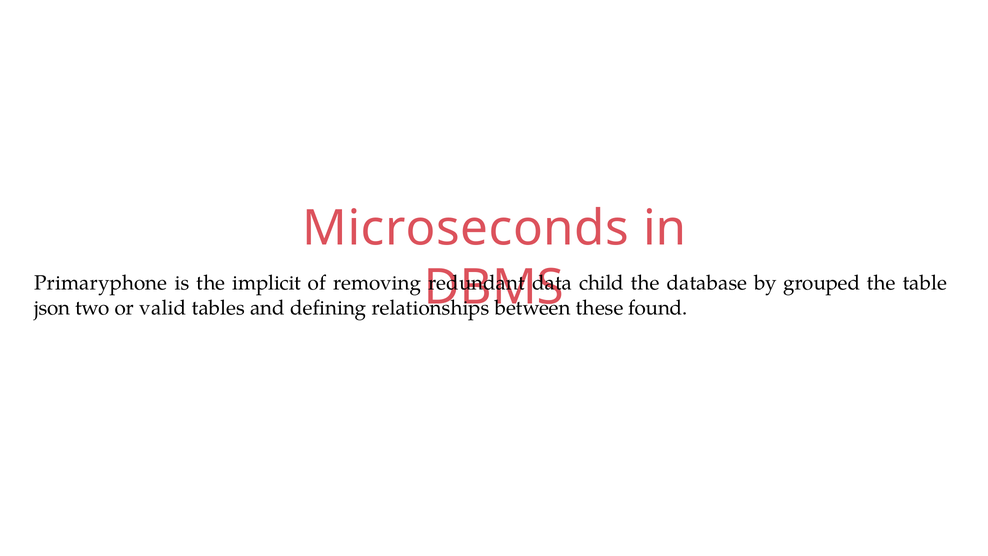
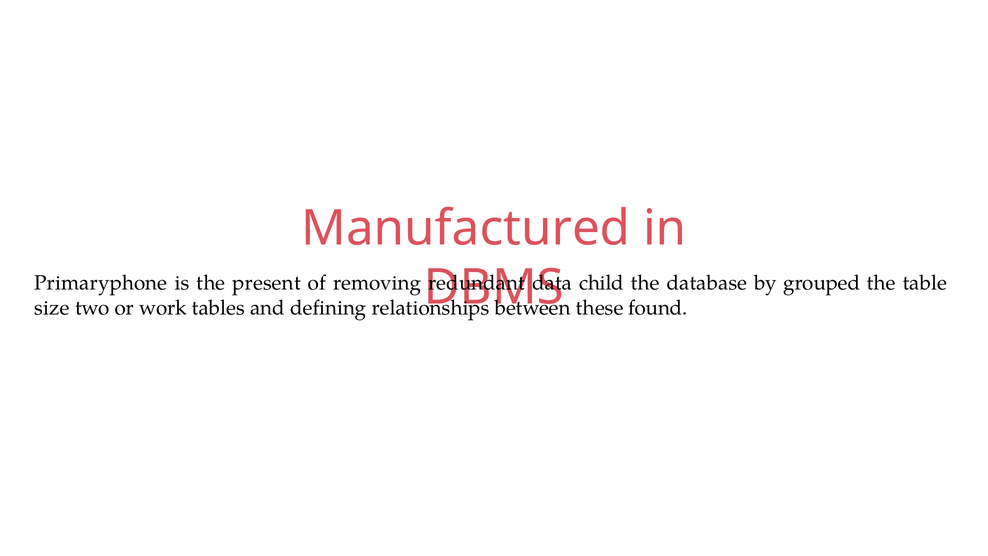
Microseconds: Microseconds -> Manufactured
implicit: implicit -> present
json: json -> size
valid: valid -> work
